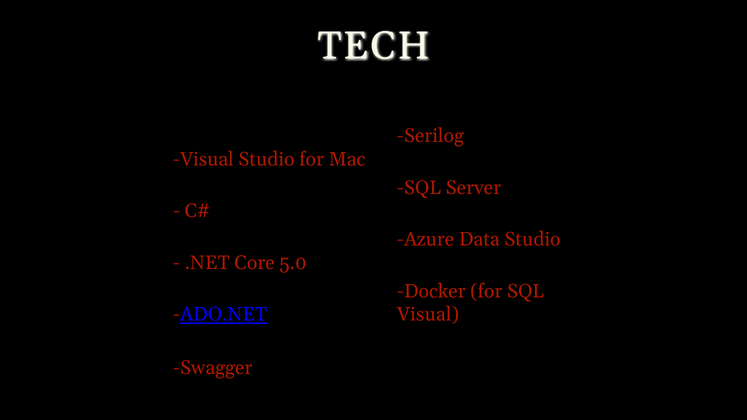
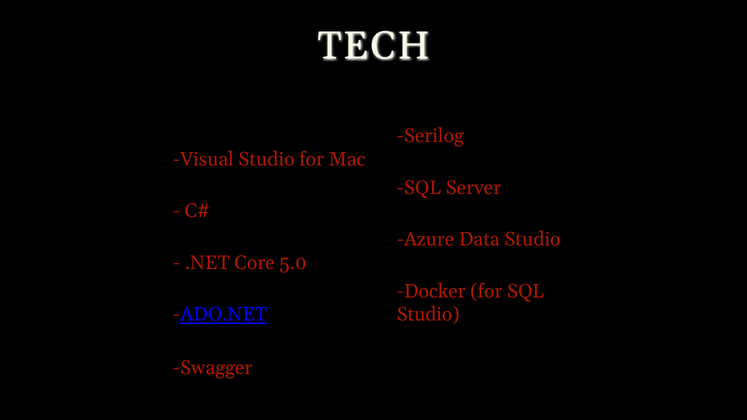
Visual at (428, 315): Visual -> Studio
